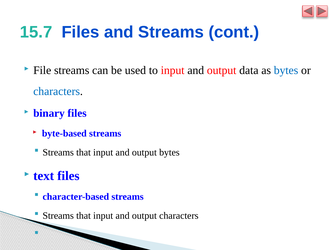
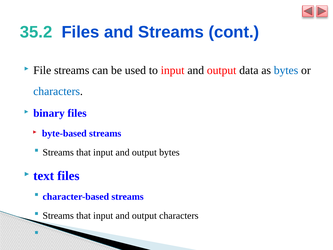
15.7: 15.7 -> 35.2
